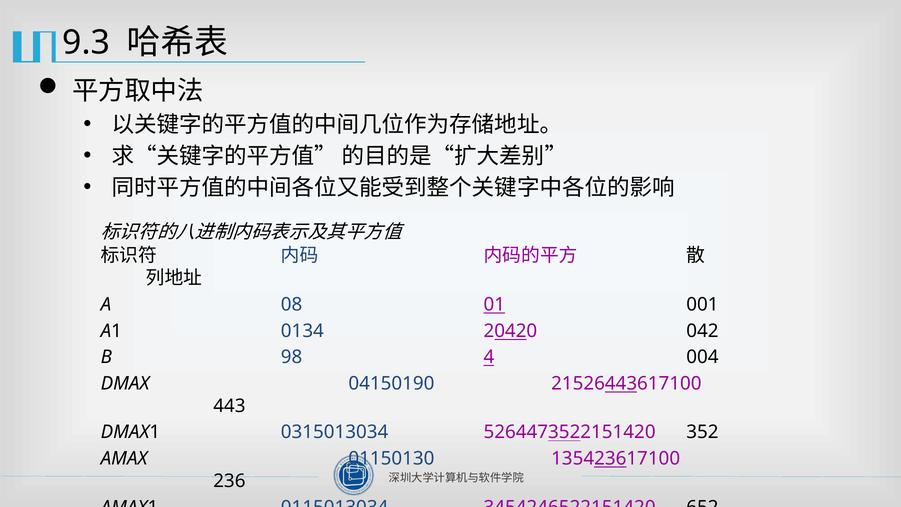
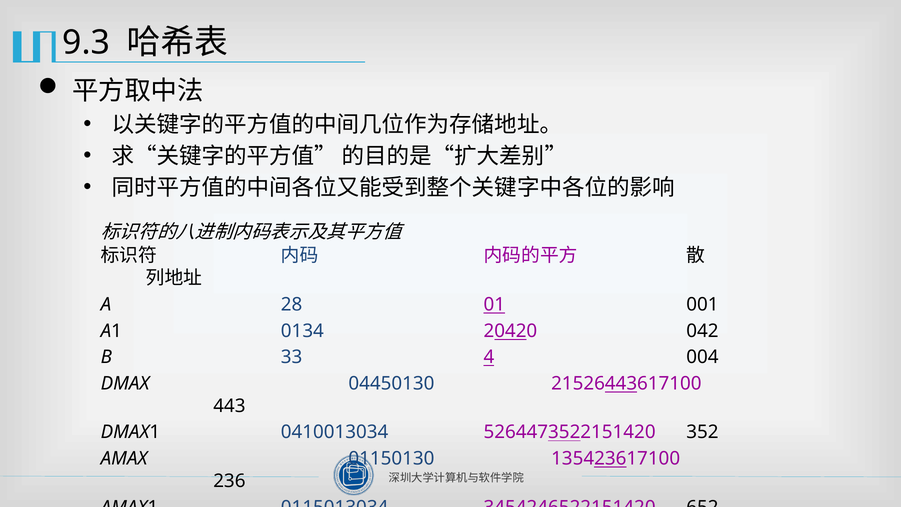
08: 08 -> 28
98: 98 -> 33
04150190: 04150190 -> 04450130
0315013034: 0315013034 -> 0410013034
